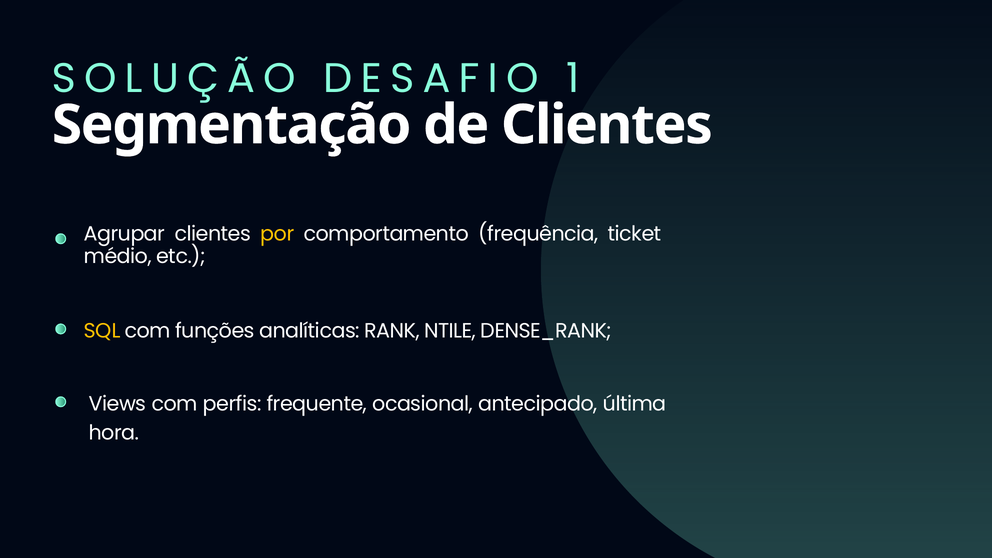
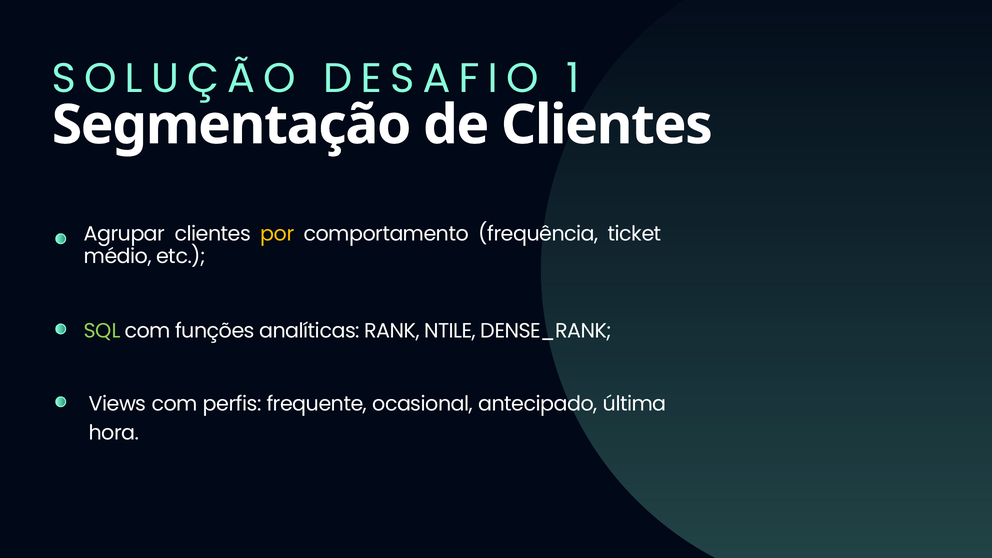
SQL colour: yellow -> light green
